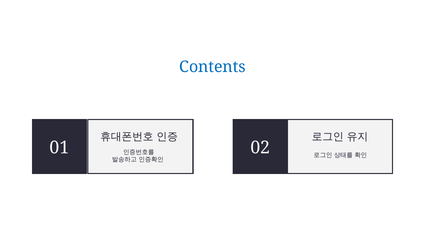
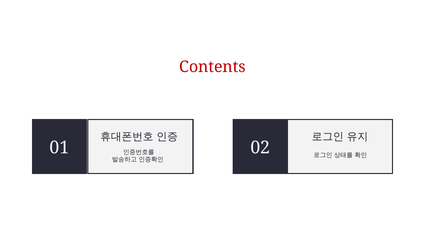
Contents colour: blue -> red
